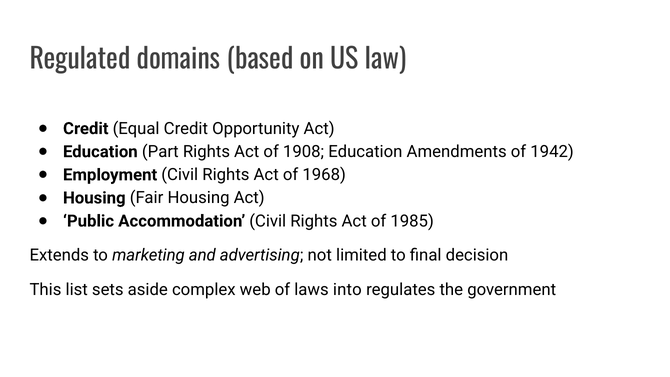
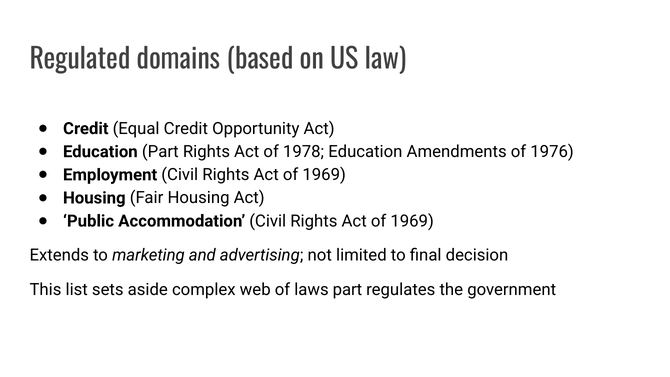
1908: 1908 -> 1978
1942: 1942 -> 1976
1968 at (324, 175): 1968 -> 1969
1985 at (412, 221): 1985 -> 1969
laws into: into -> part
